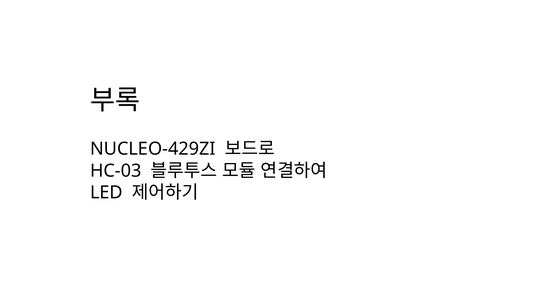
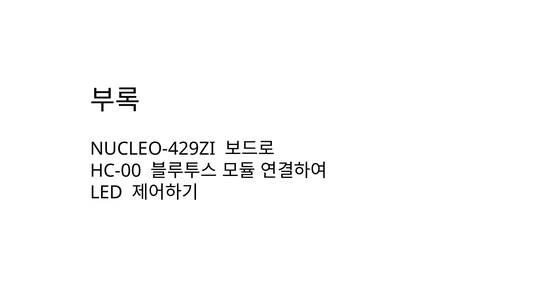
HC-03: HC-03 -> HC-00
